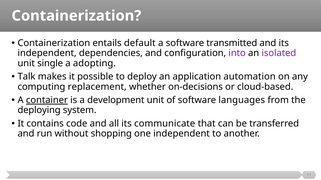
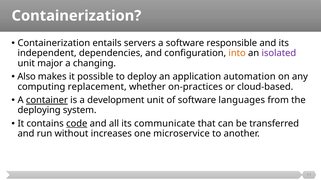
default: default -> servers
transmitted: transmitted -> responsible
into colour: purple -> orange
single: single -> major
adopting: adopting -> changing
Talk: Talk -> Also
on-decisions: on-decisions -> on-practices
code underline: none -> present
shopping: shopping -> increases
one independent: independent -> microservice
